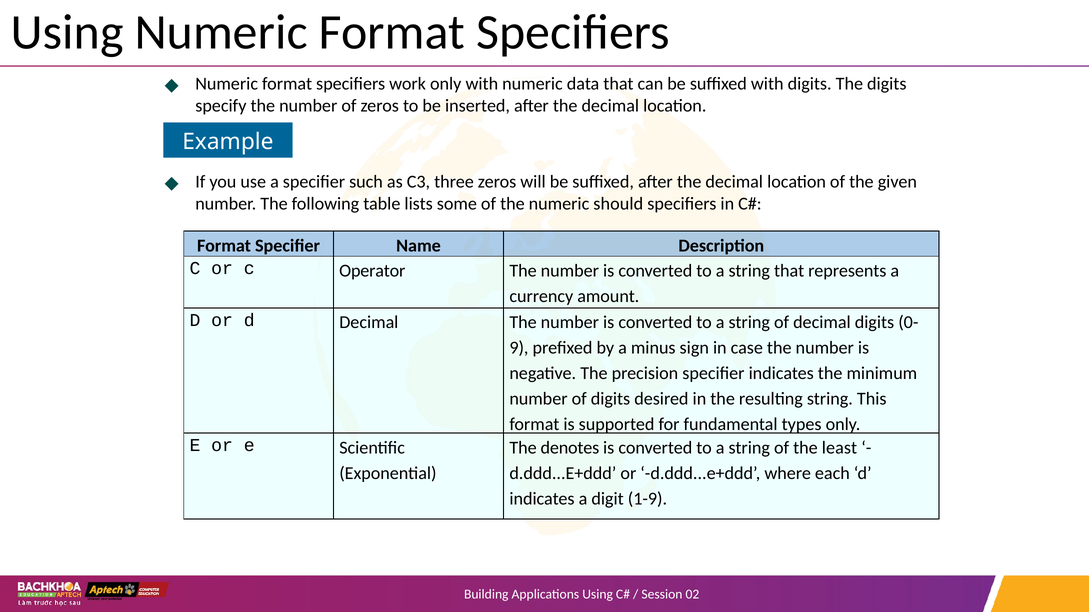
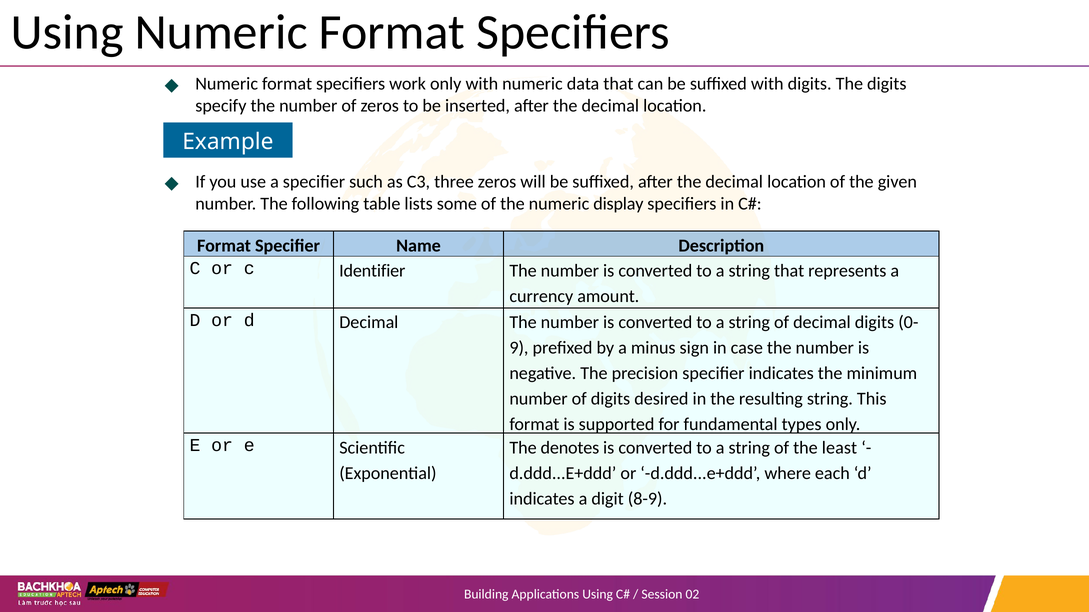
should: should -> display
Operator: Operator -> Identifier
1-9: 1-9 -> 8-9
